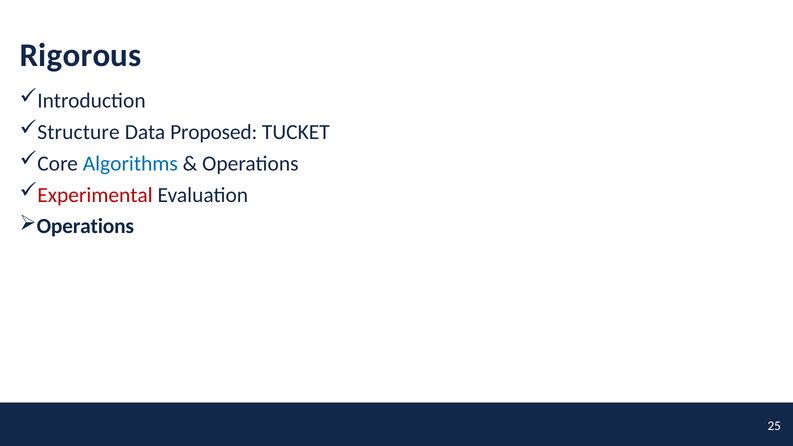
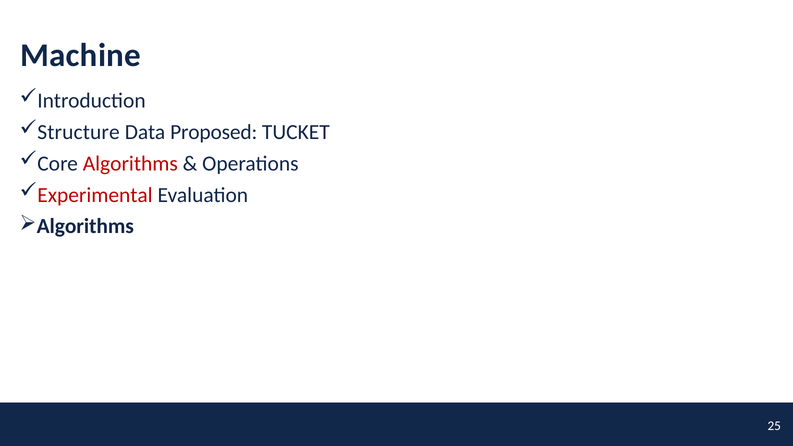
Rigorous: Rigorous -> Machine
Algorithms at (130, 164) colour: blue -> red
Operations at (85, 226): Operations -> Algorithms
